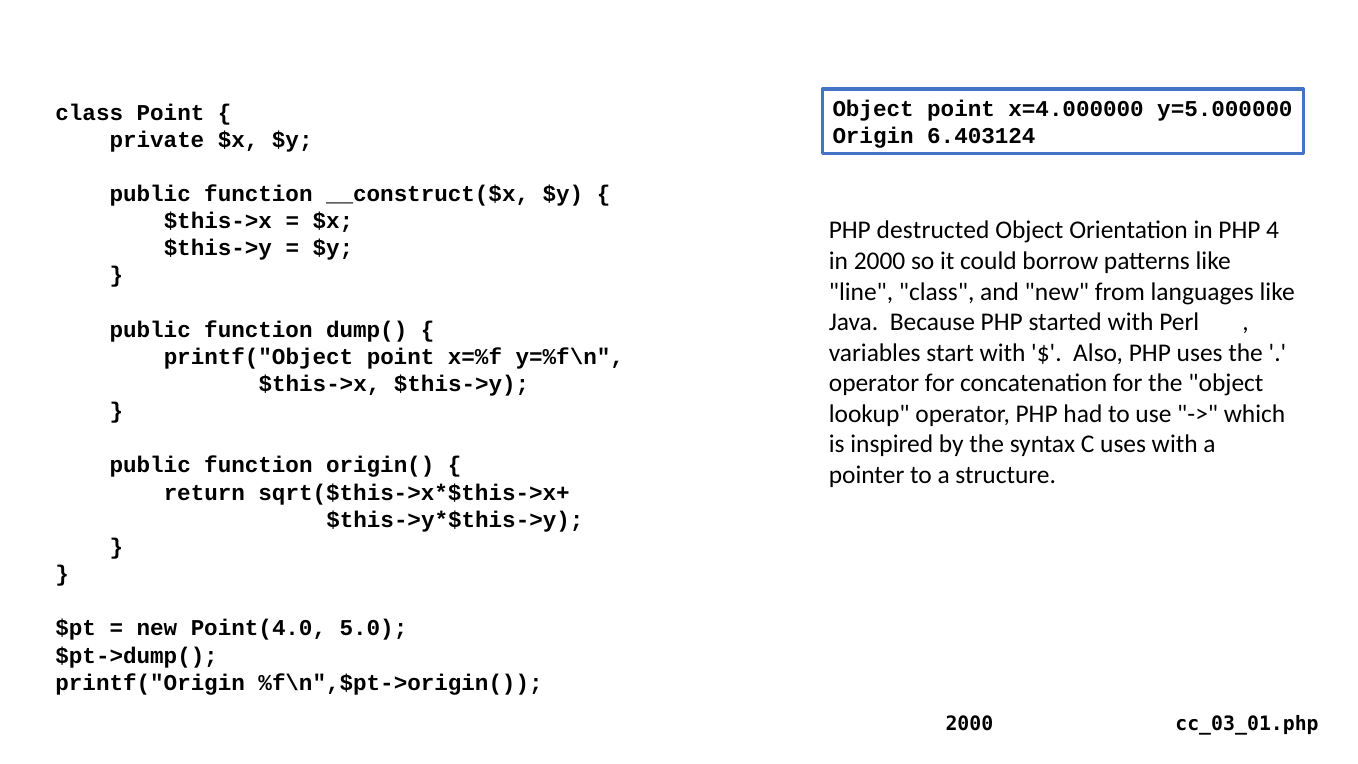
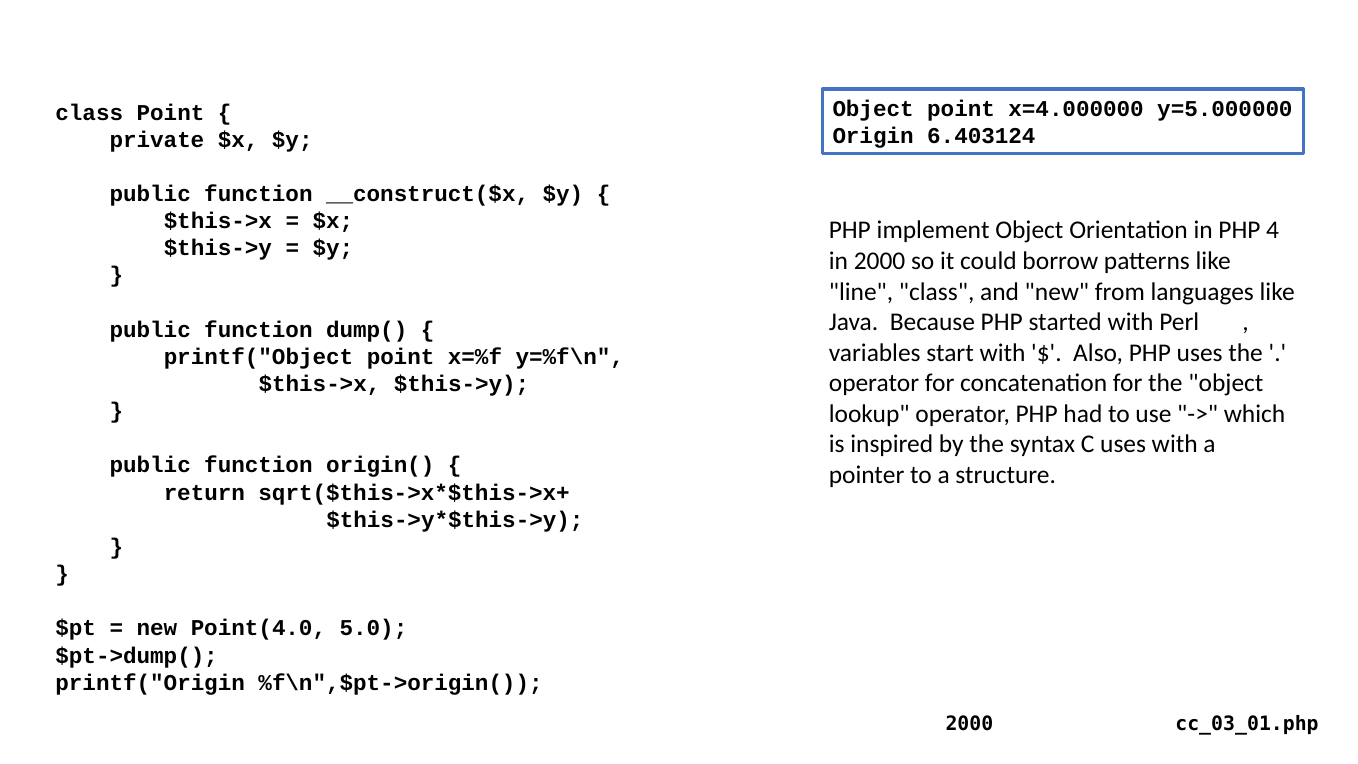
destructed: destructed -> implement
